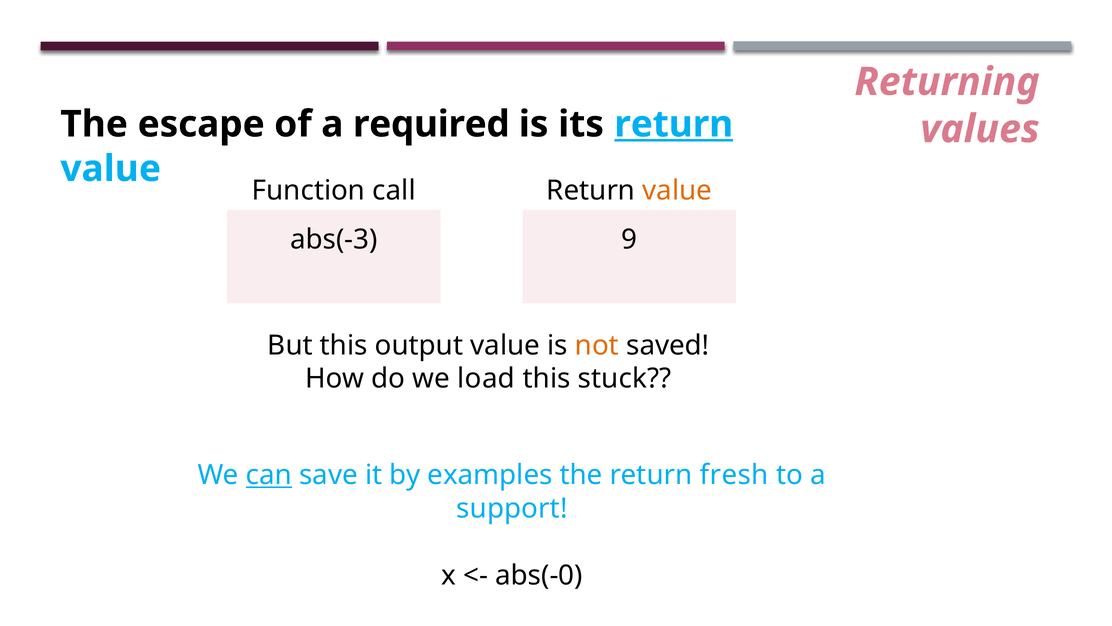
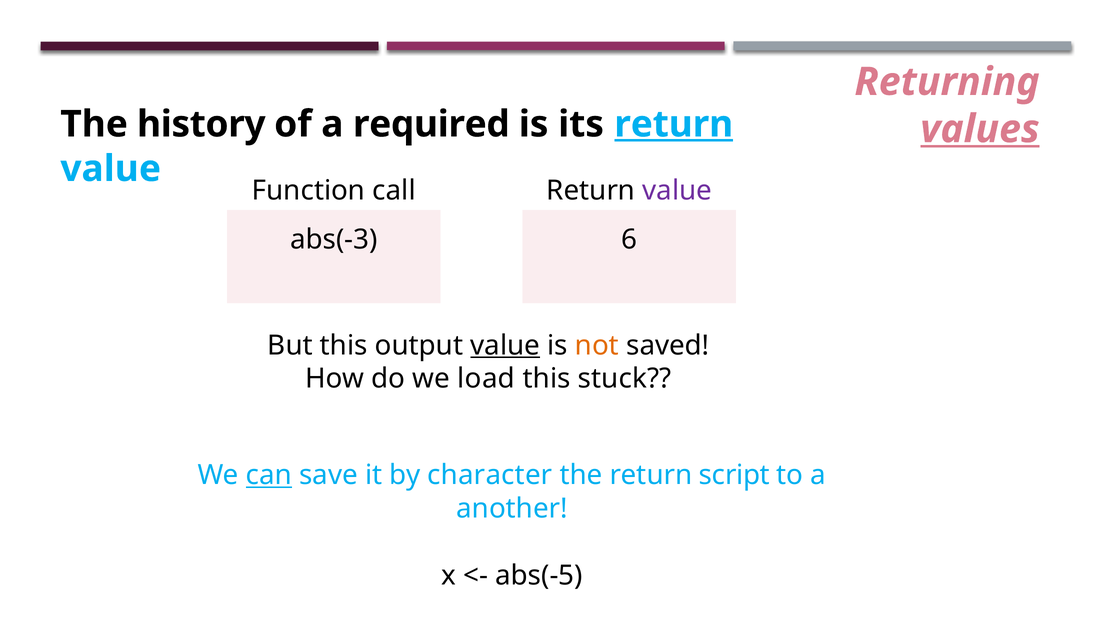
escape: escape -> history
values underline: none -> present
value at (677, 190) colour: orange -> purple
9: 9 -> 6
value at (505, 345) underline: none -> present
examples: examples -> character
fresh: fresh -> script
support: support -> another
abs(-0: abs(-0 -> abs(-5
